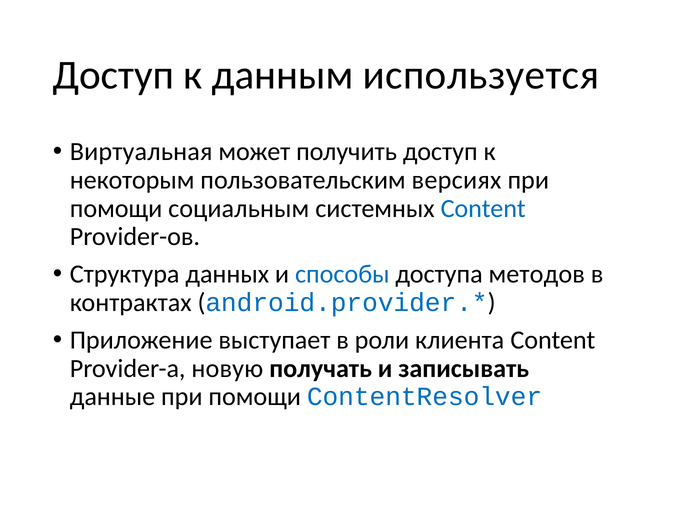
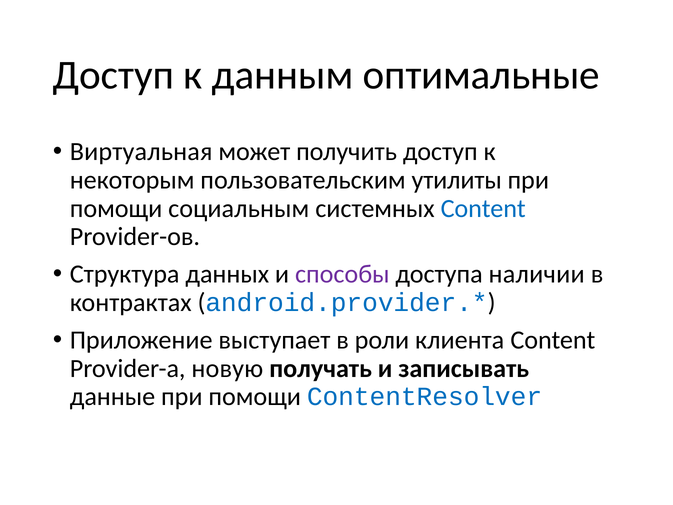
используется: используется -> оптимальные
версиях: версиях -> утилиты
способы colour: blue -> purple
методов: методов -> наличии
